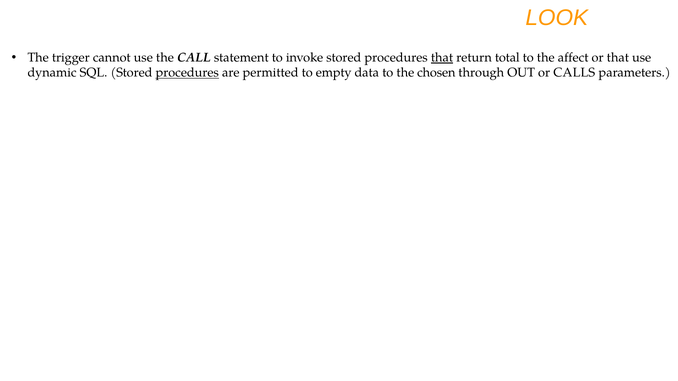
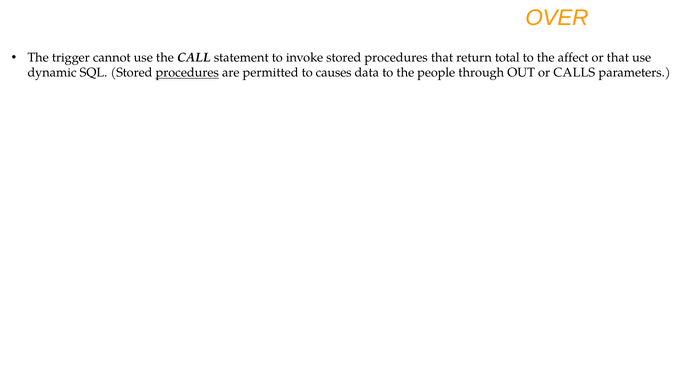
LOOK: LOOK -> OVER
that at (442, 58) underline: present -> none
empty: empty -> causes
chosen: chosen -> people
